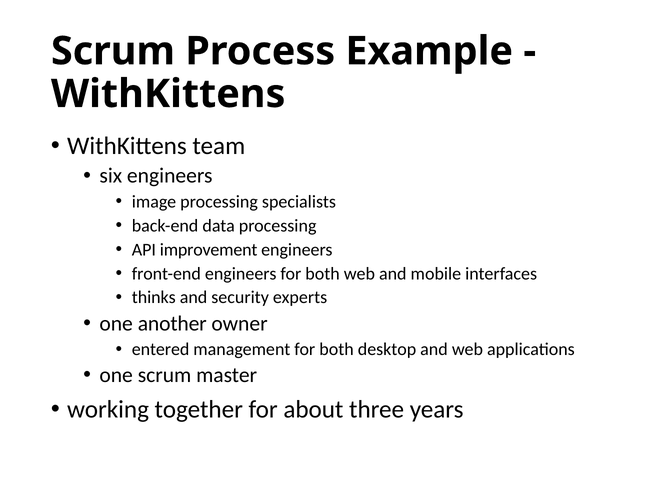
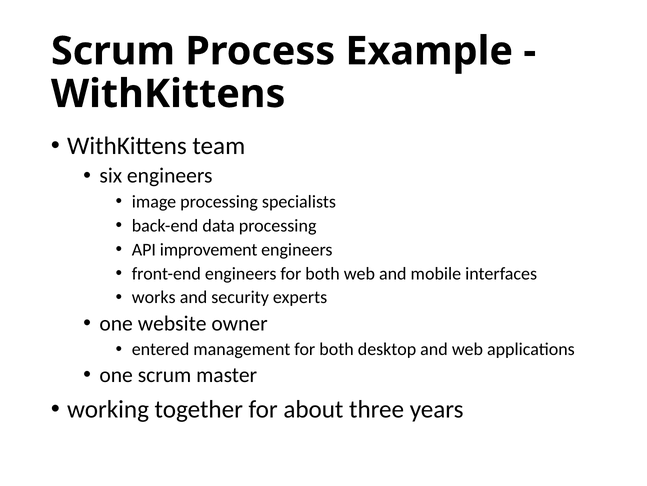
thinks: thinks -> works
another: another -> website
